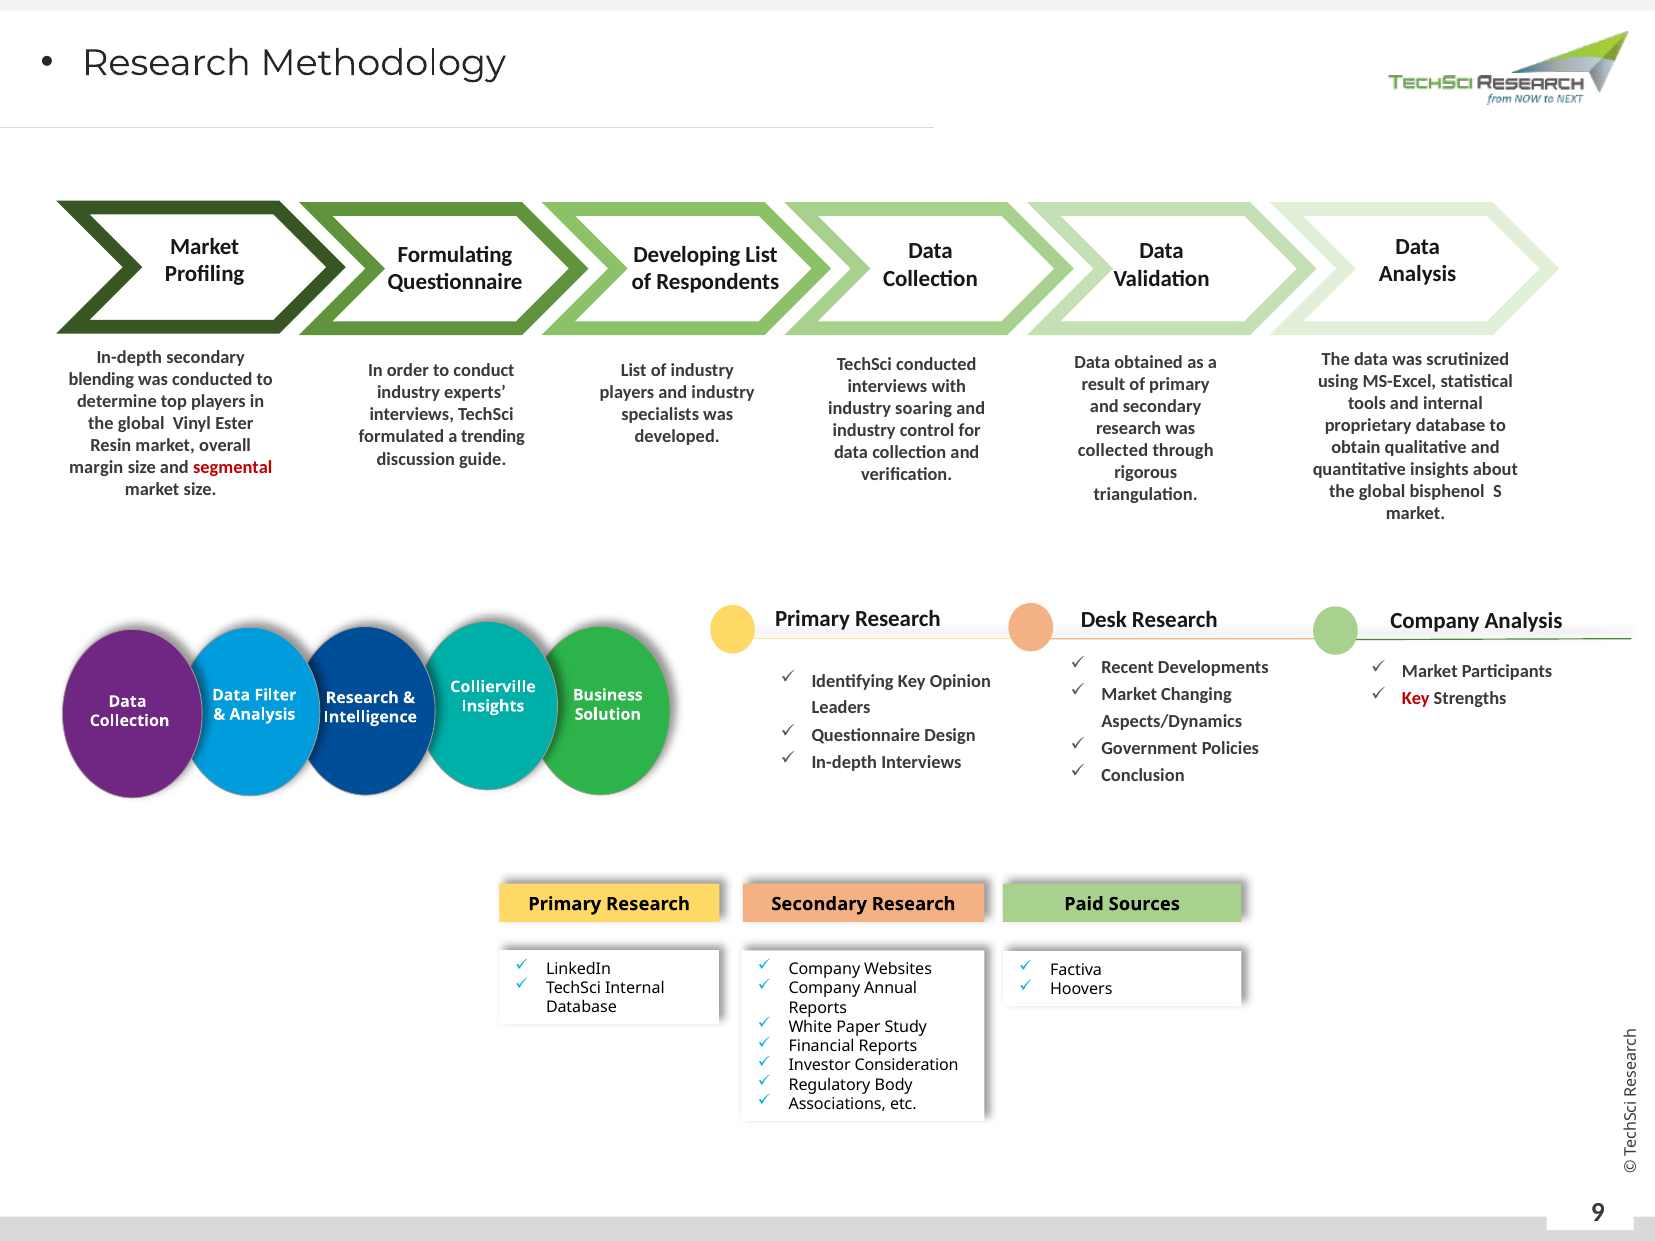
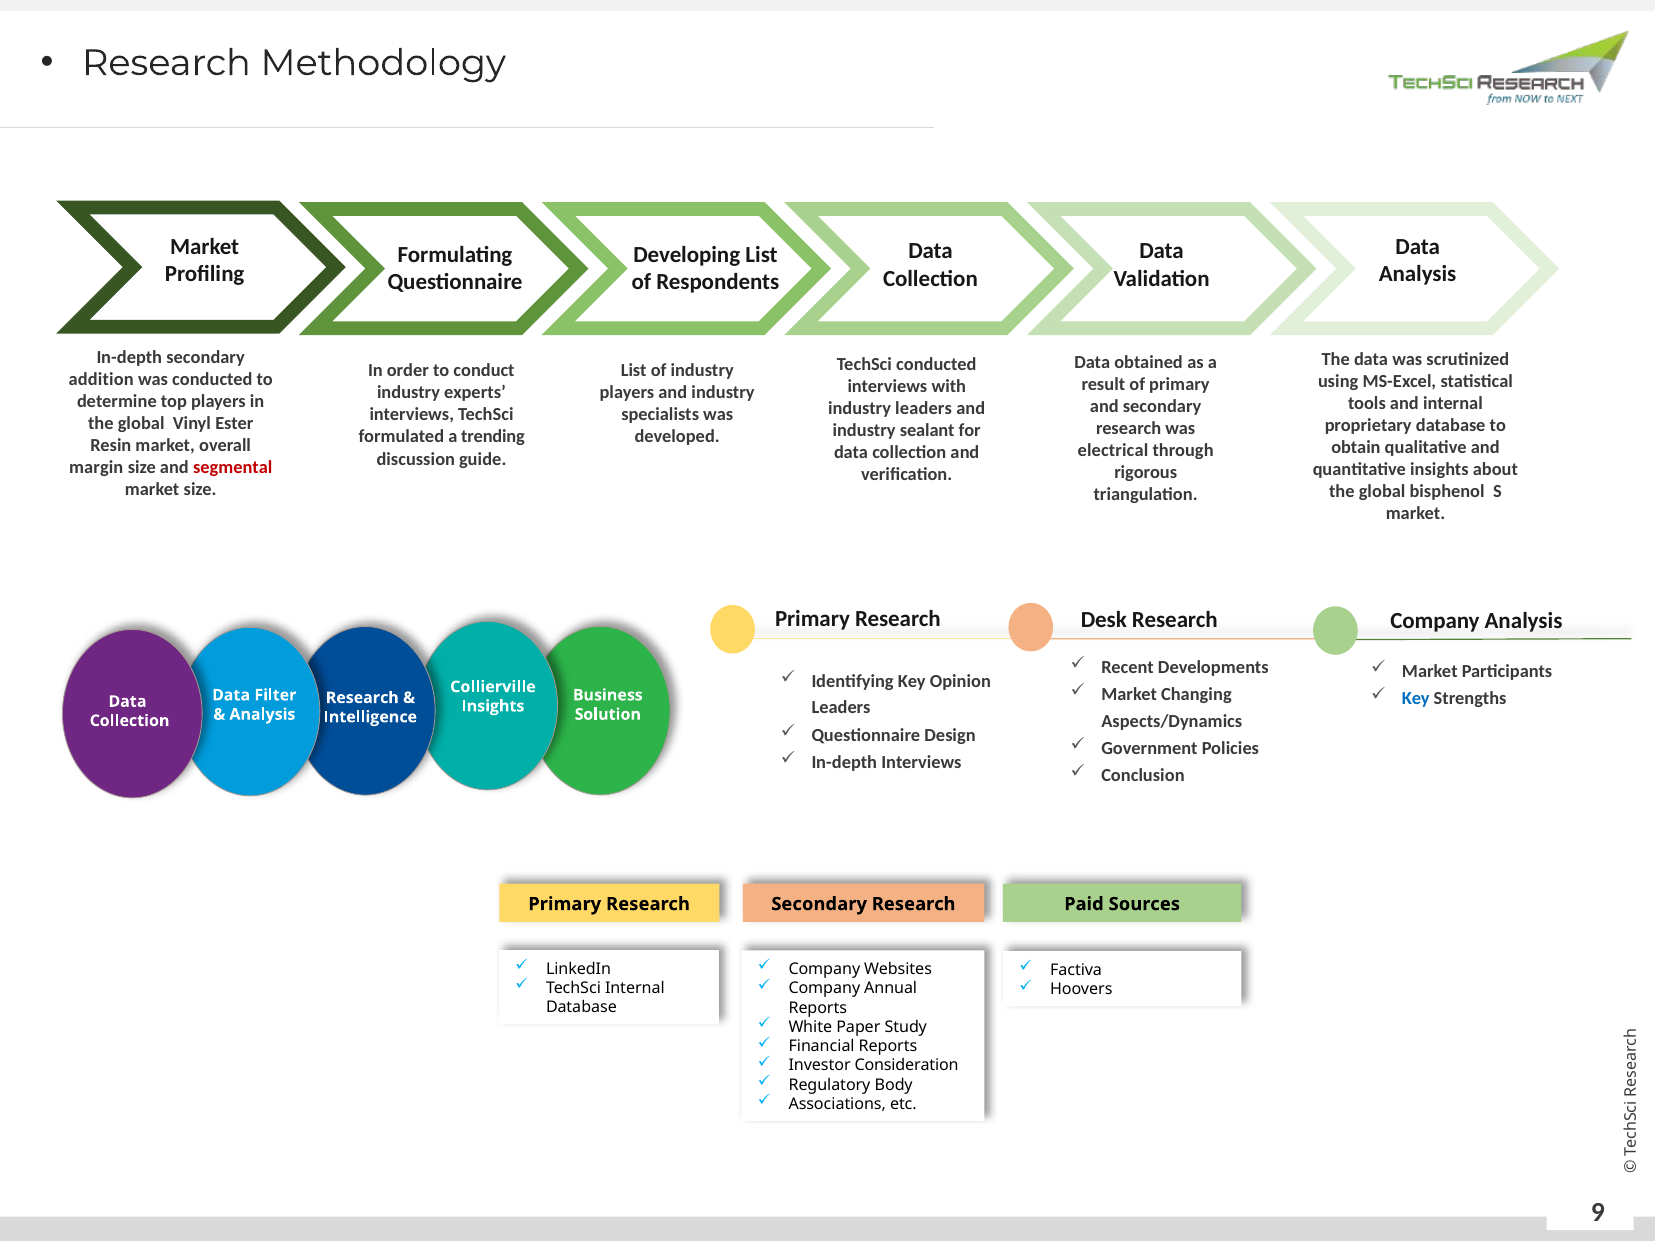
blending: blending -> addition
industry soaring: soaring -> leaders
control: control -> sealant
collected: collected -> electrical
Key at (1416, 699) colour: red -> blue
